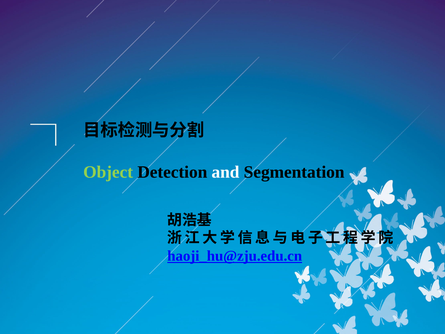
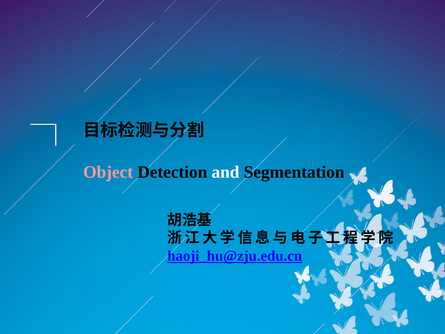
Object colour: light green -> pink
